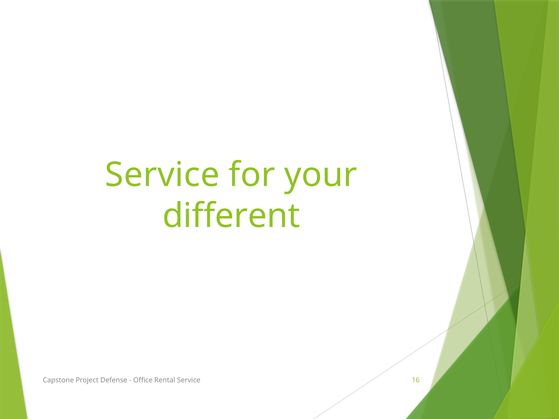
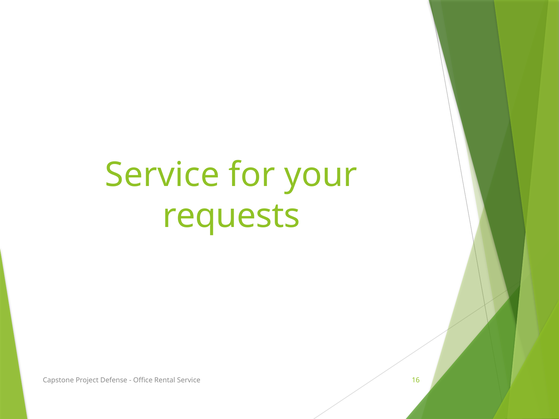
different: different -> requests
